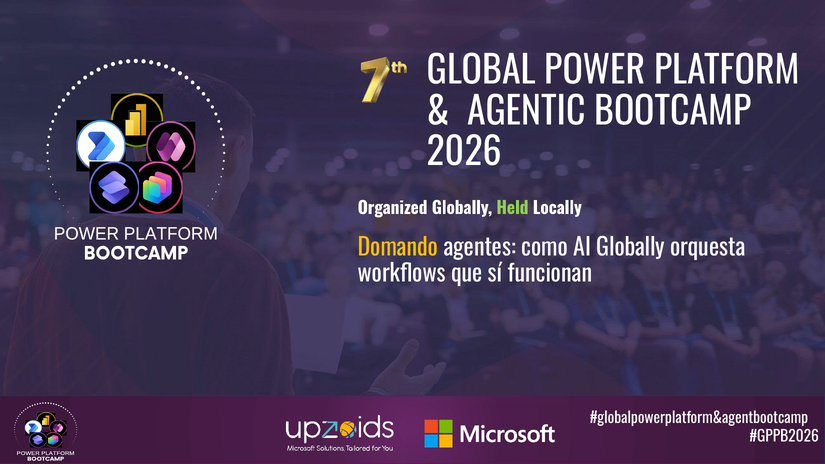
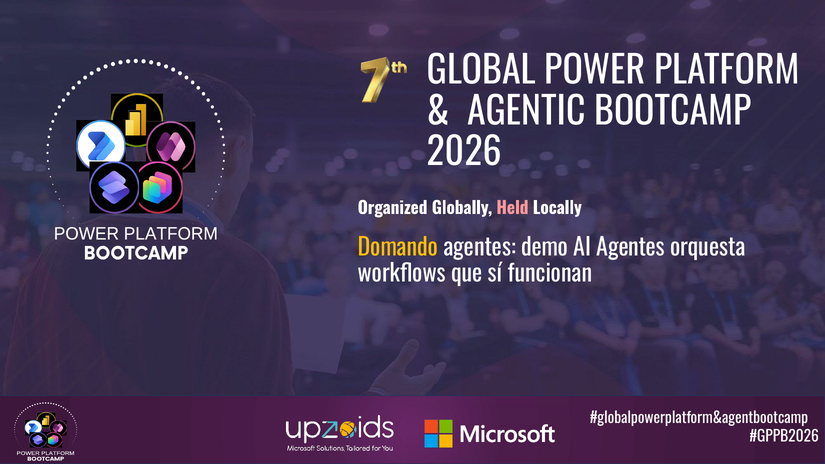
Held colour: light green -> pink
como: como -> demo
AI Globally: Globally -> Agentes
